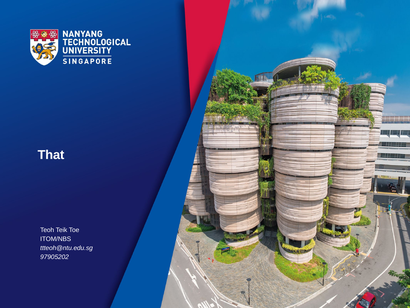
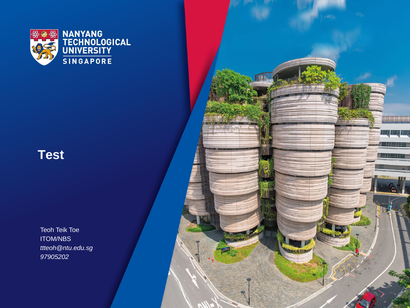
That: That -> Test
